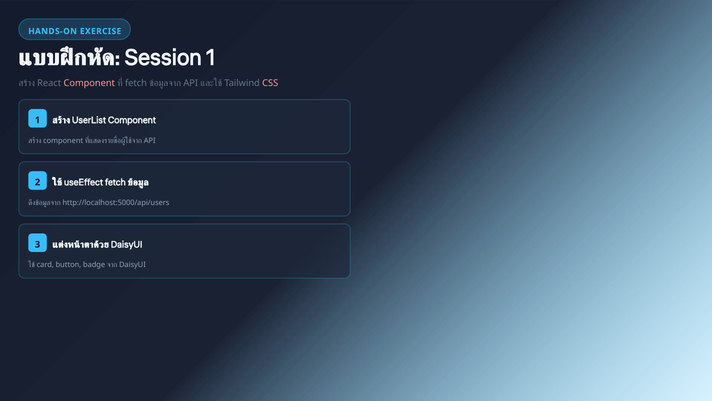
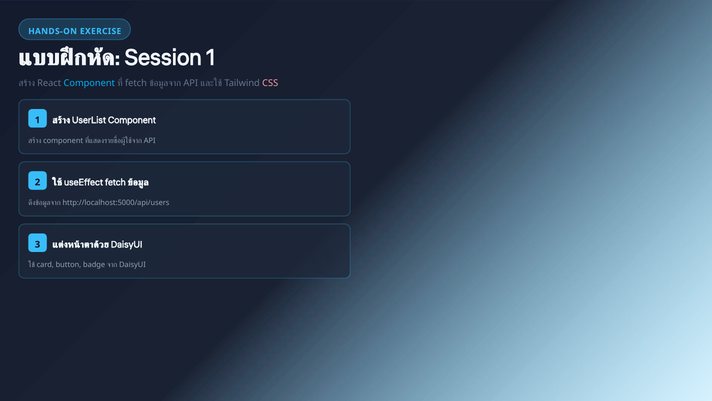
Component at (89, 83) colour: pink -> light blue
